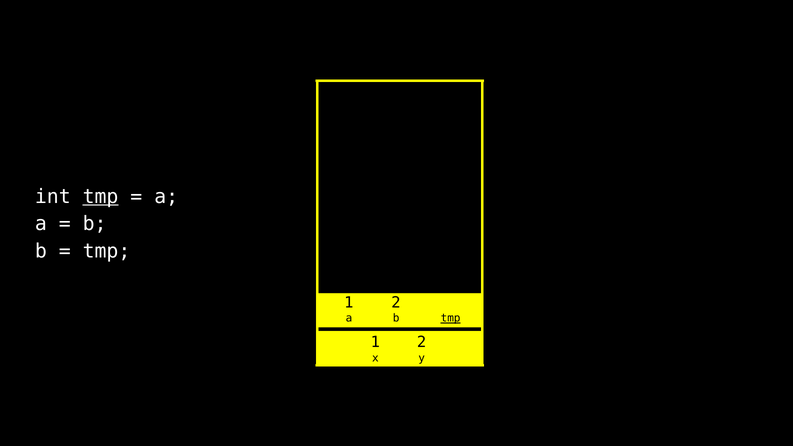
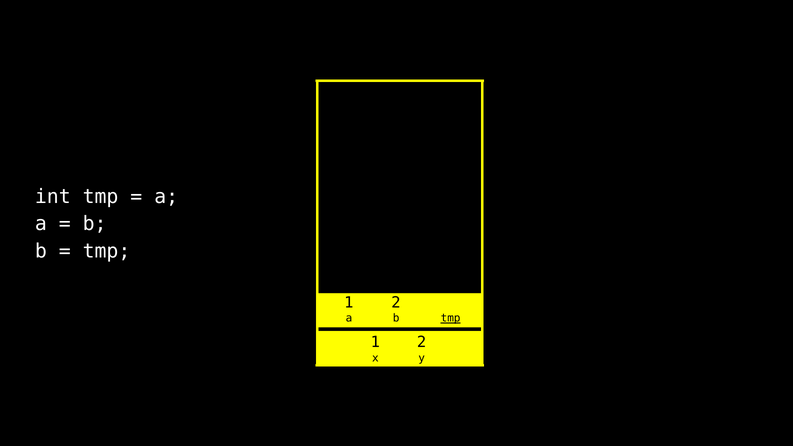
tmp at (101, 197) underline: present -> none
